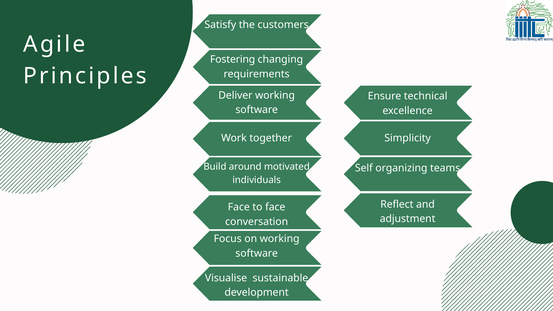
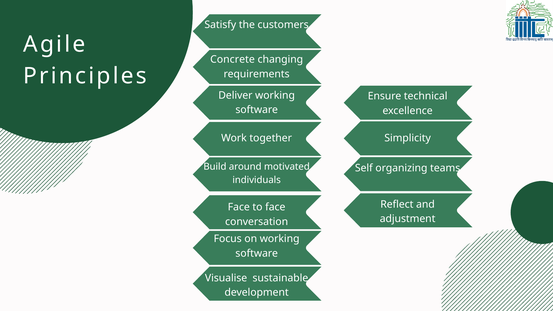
Fostering: Fostering -> Concrete
